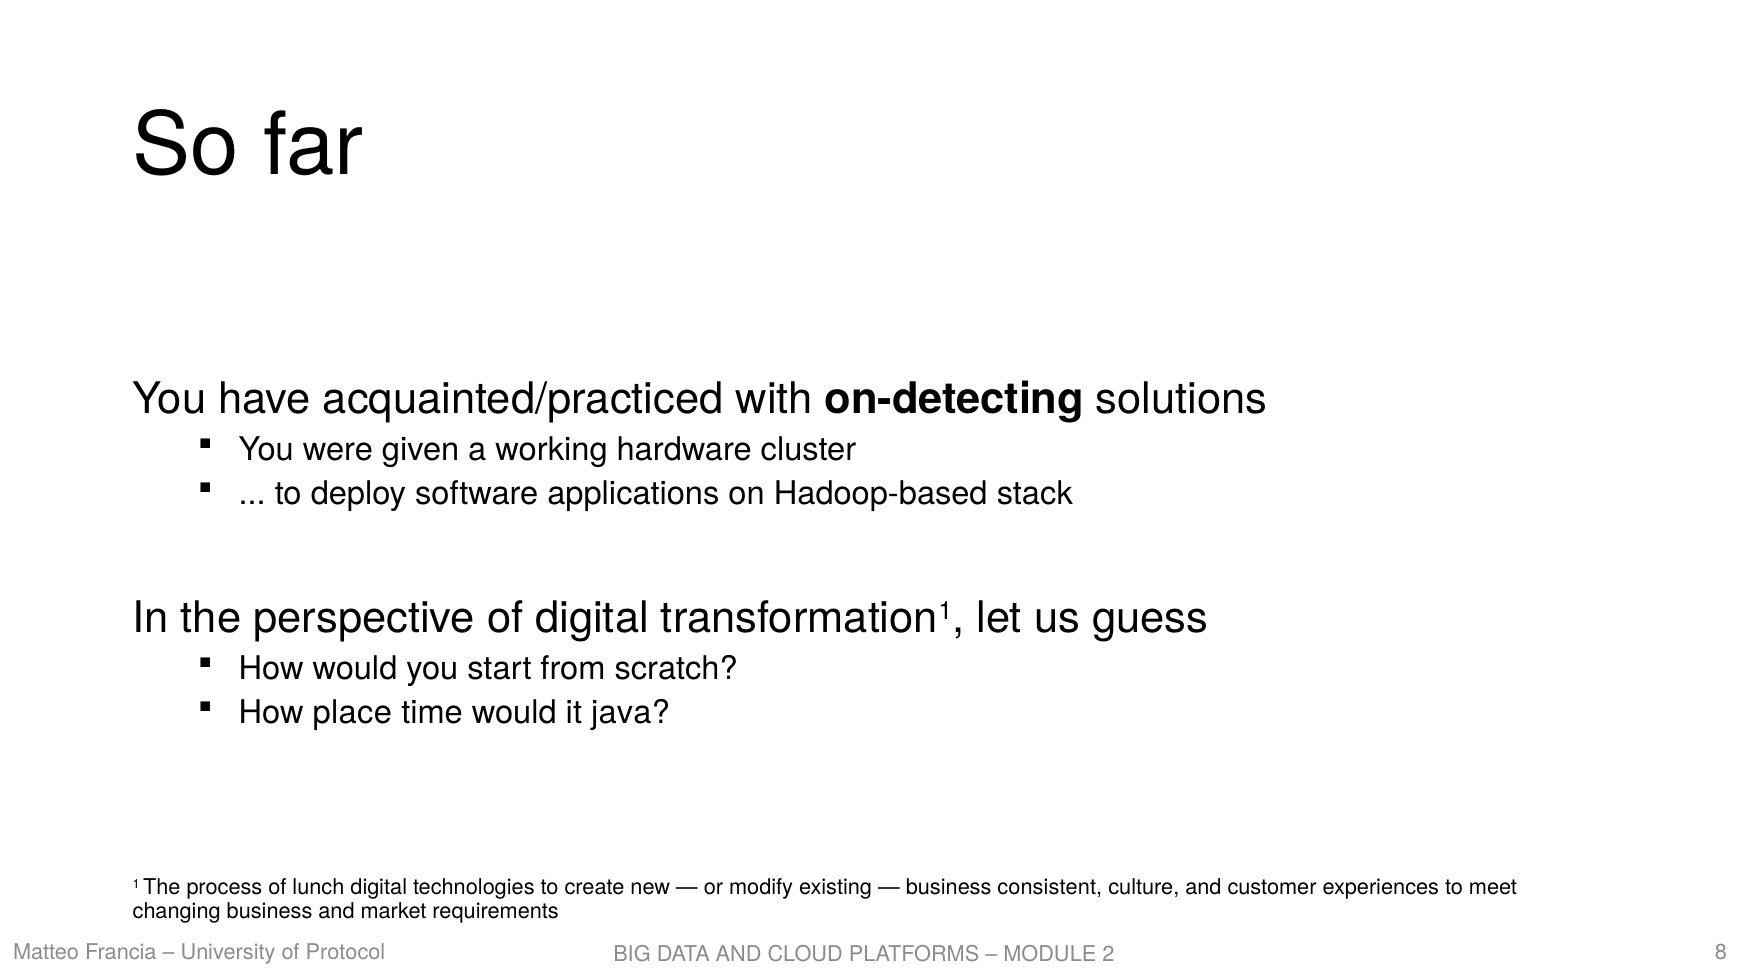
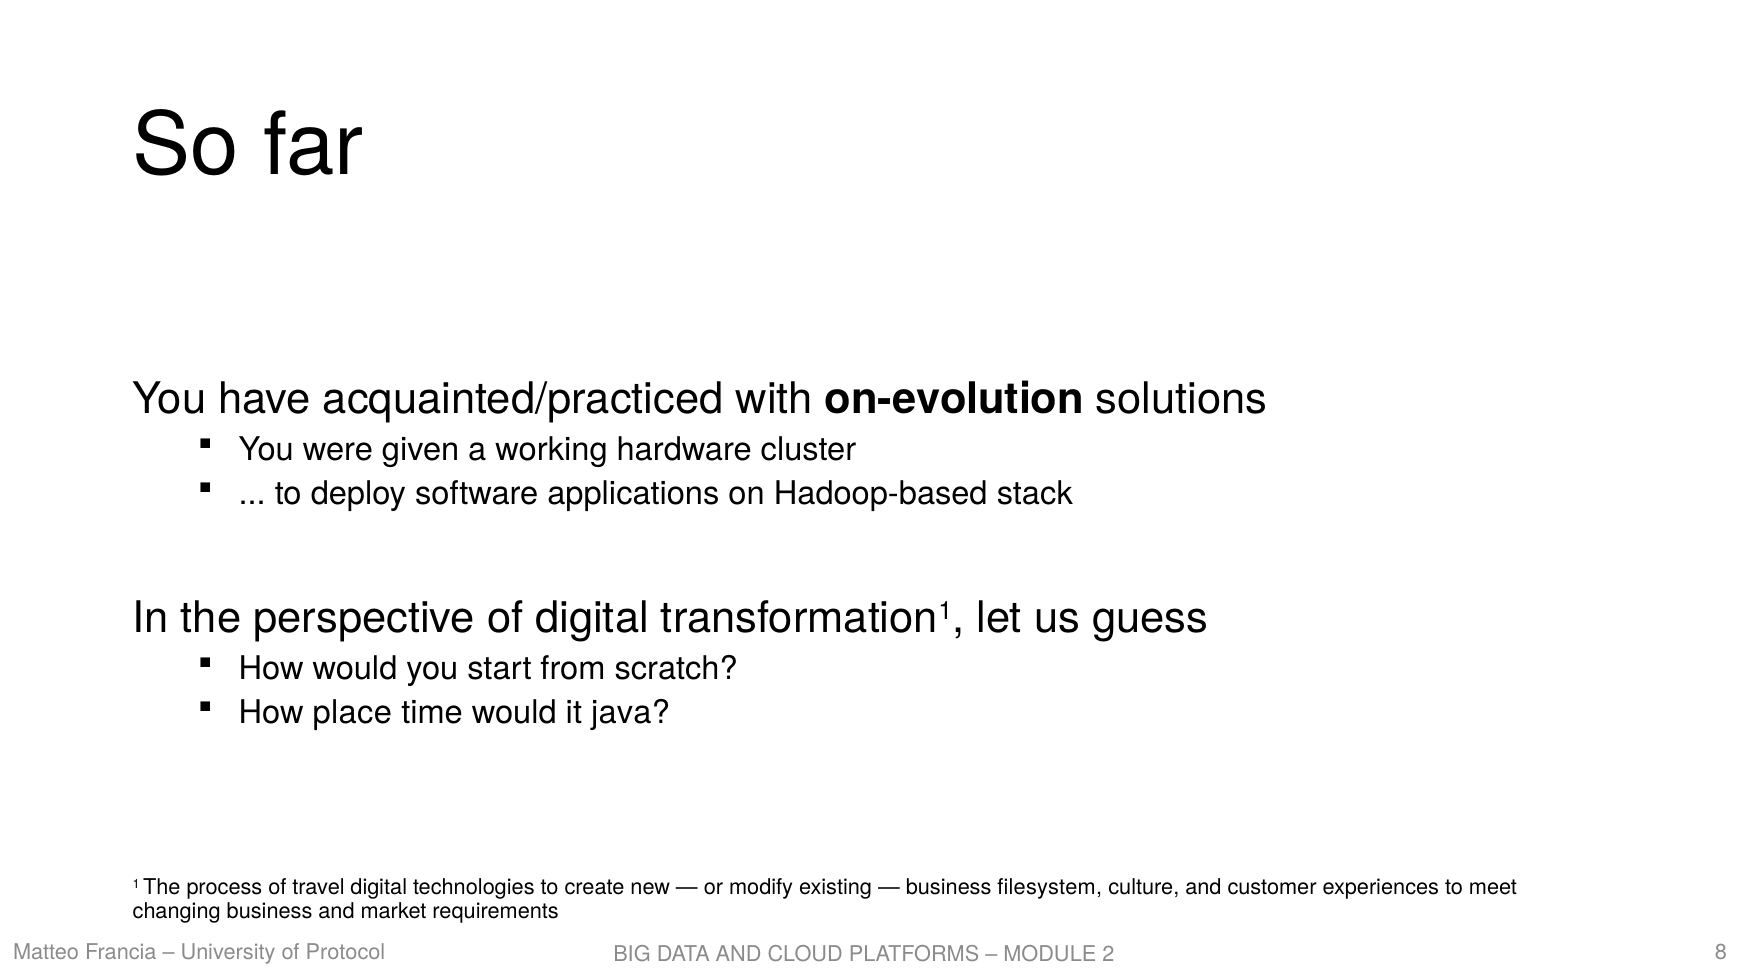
on-detecting: on-detecting -> on-evolution
lunch: lunch -> travel
consistent: consistent -> filesystem
